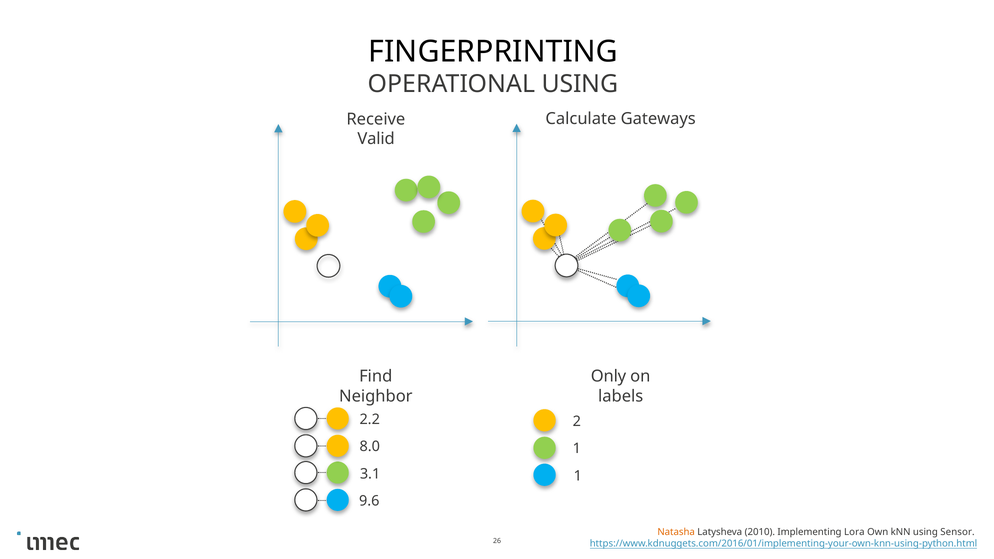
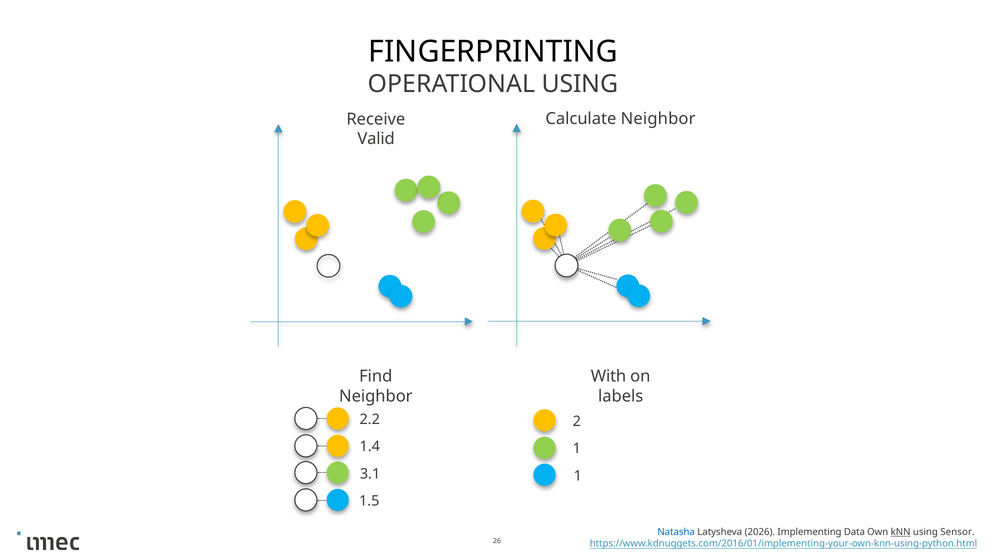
Calculate Gateways: Gateways -> Neighbor
Only: Only -> With
8.0: 8.0 -> 1.4
9.6: 9.6 -> 1.5
Natasha colour: orange -> blue
2010: 2010 -> 2026
Lora: Lora -> Data
kNN underline: none -> present
